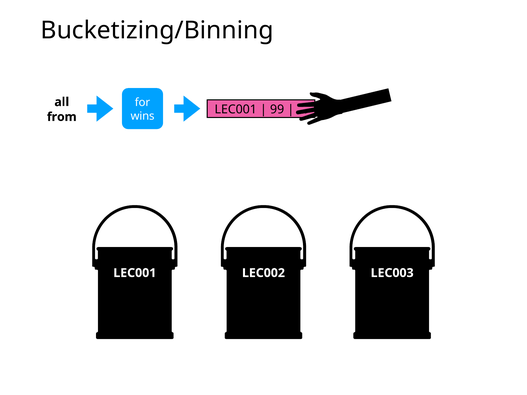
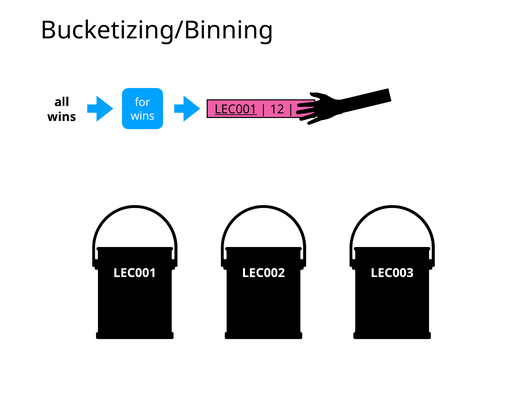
LEC001 at (236, 110) underline: none -> present
99: 99 -> 12
from at (62, 117): from -> wins
